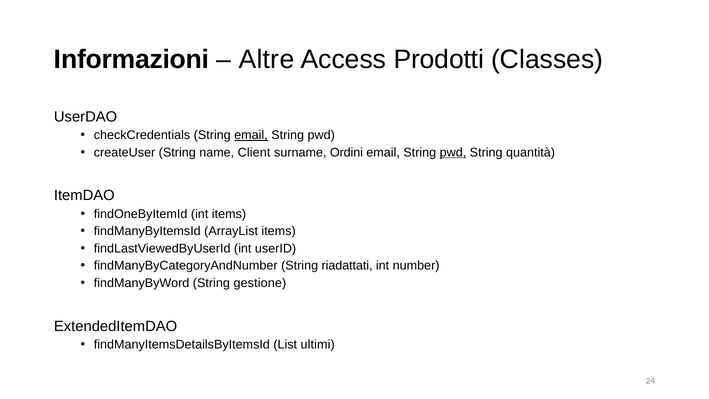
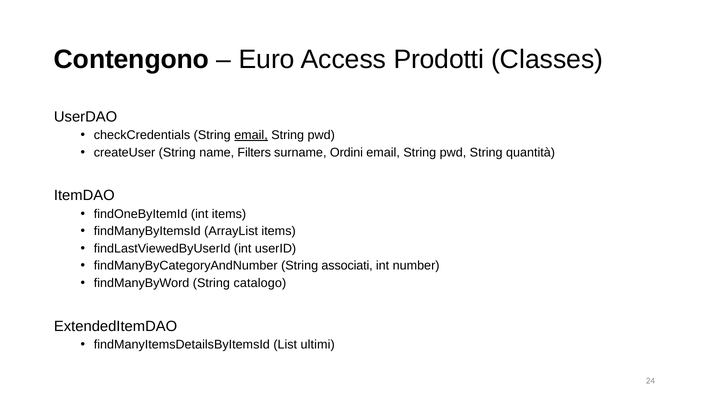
Informazioni: Informazioni -> Contengono
Altre: Altre -> Euro
Client: Client -> Filters
pwd at (453, 152) underline: present -> none
riadattati: riadattati -> associati
gestione: gestione -> catalogo
